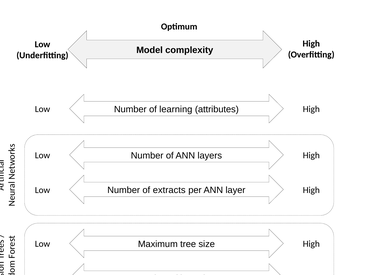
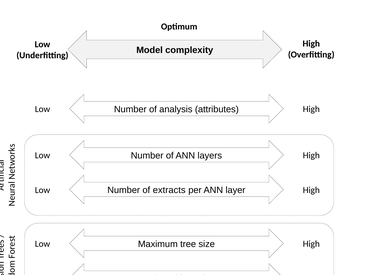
learning: learning -> analysis
